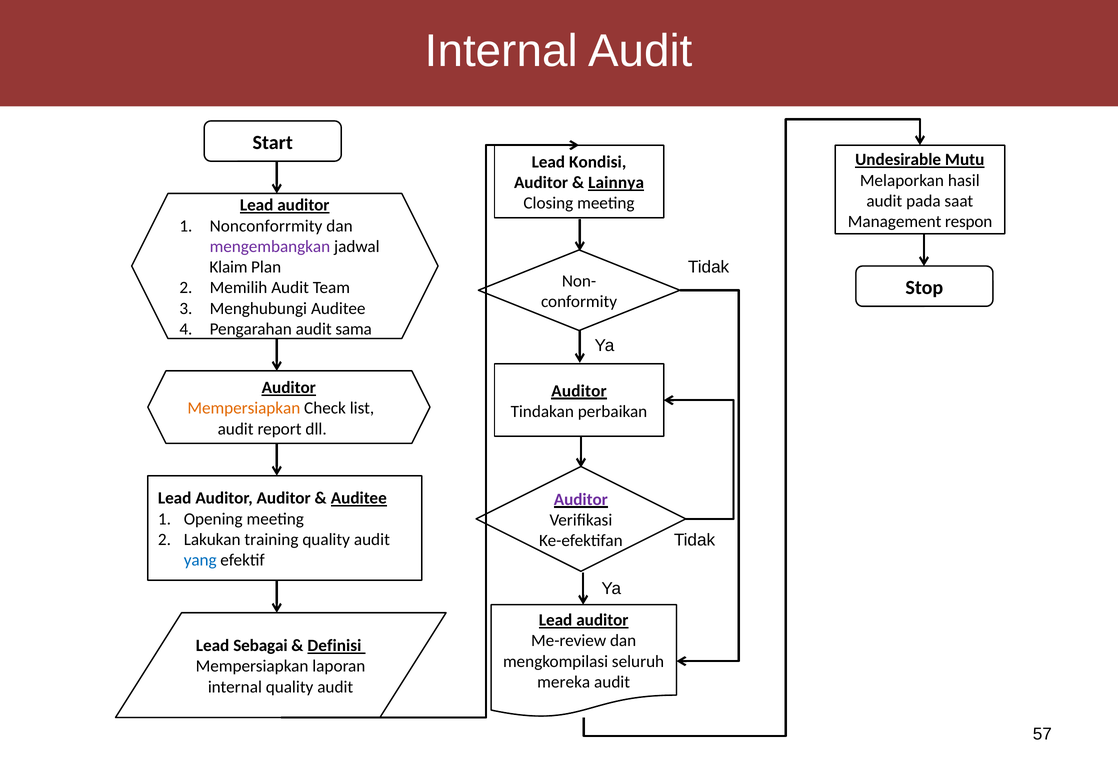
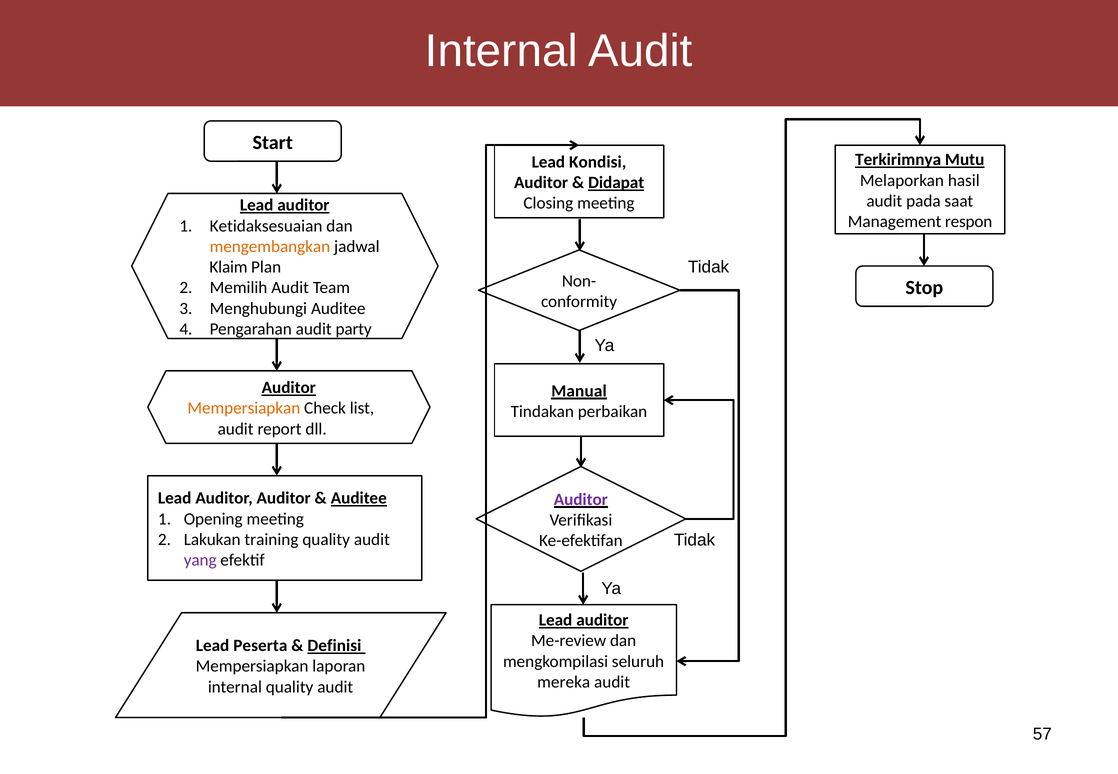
Undesirable: Undesirable -> Terkirimnya
Lainnya: Lainnya -> Didapat
Nonconforrmity: Nonconforrmity -> Ketidaksesuaian
mengembangkan colour: purple -> orange
sama: sama -> party
Auditor at (579, 391): Auditor -> Manual
yang colour: blue -> purple
Sebagai: Sebagai -> Peserta
